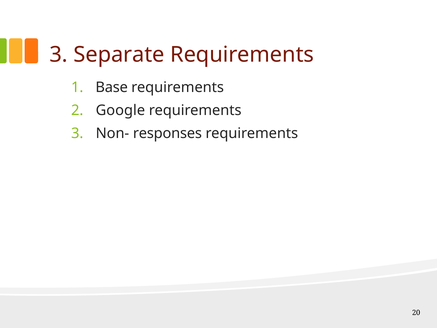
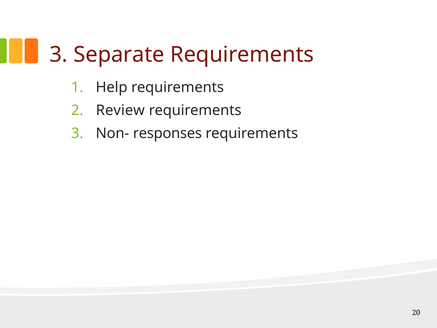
Base: Base -> Help
Google: Google -> Review
